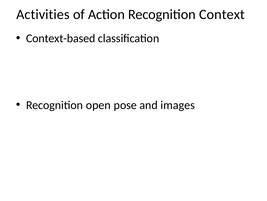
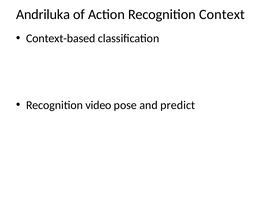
Activities: Activities -> Andriluka
open: open -> video
images: images -> predict
